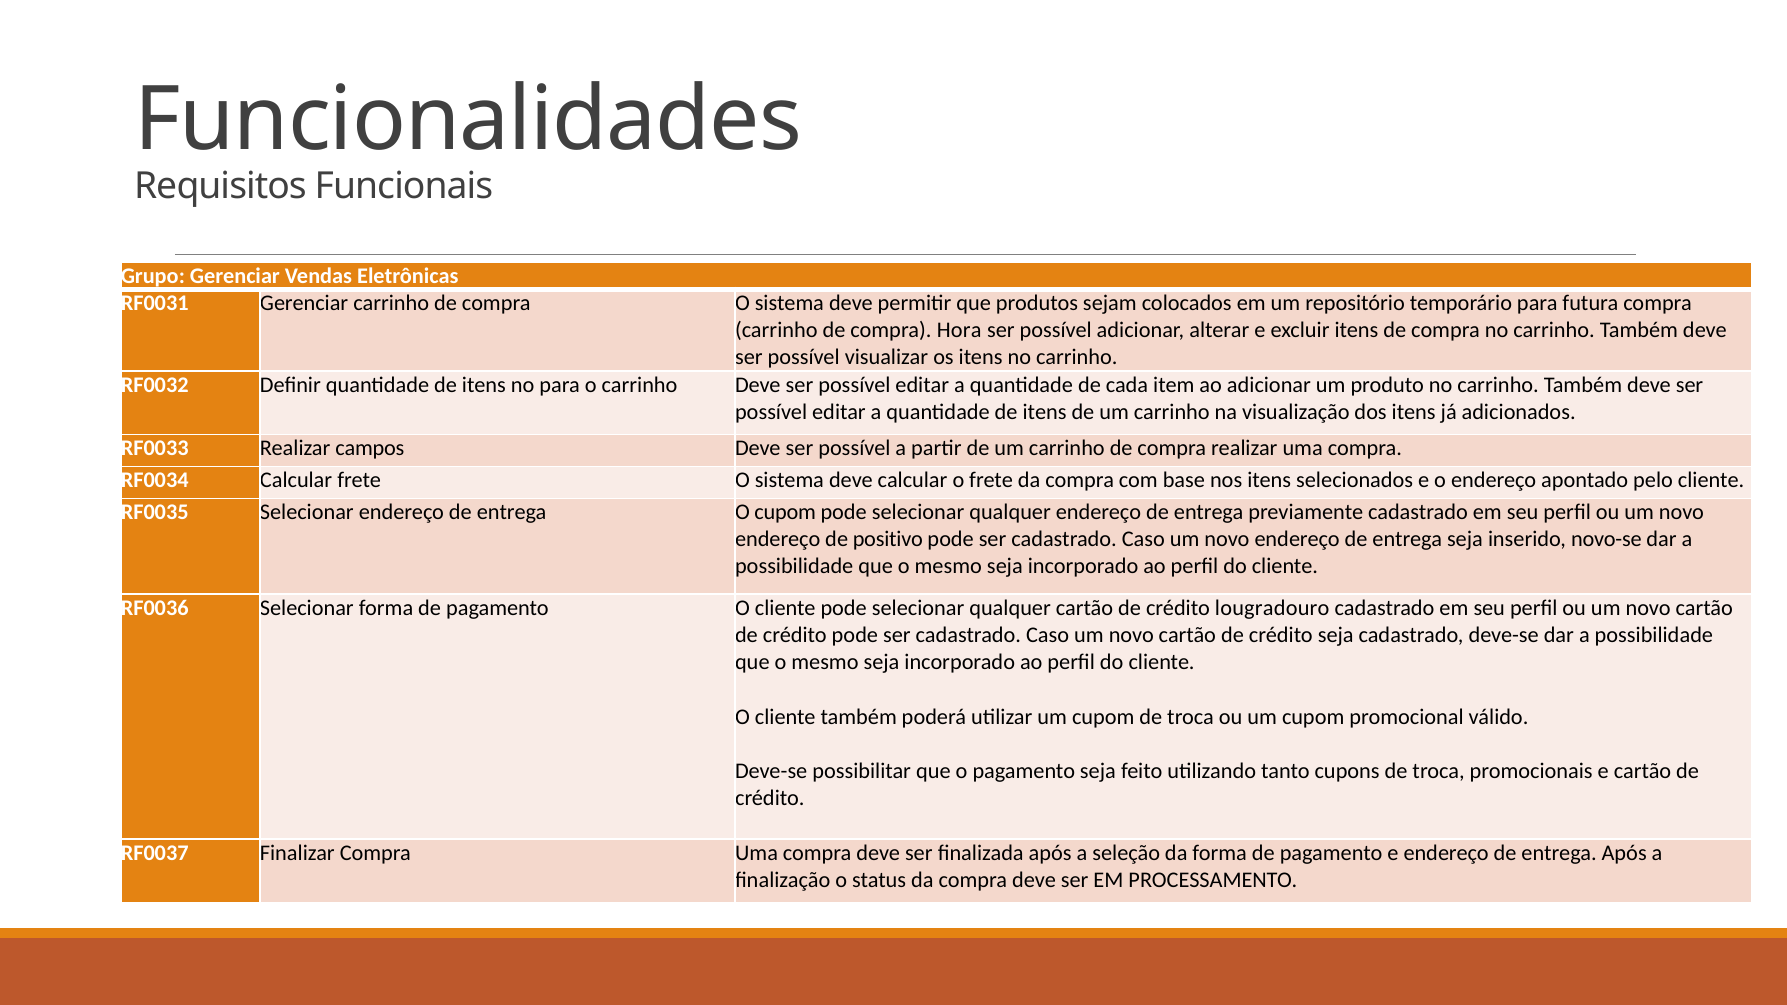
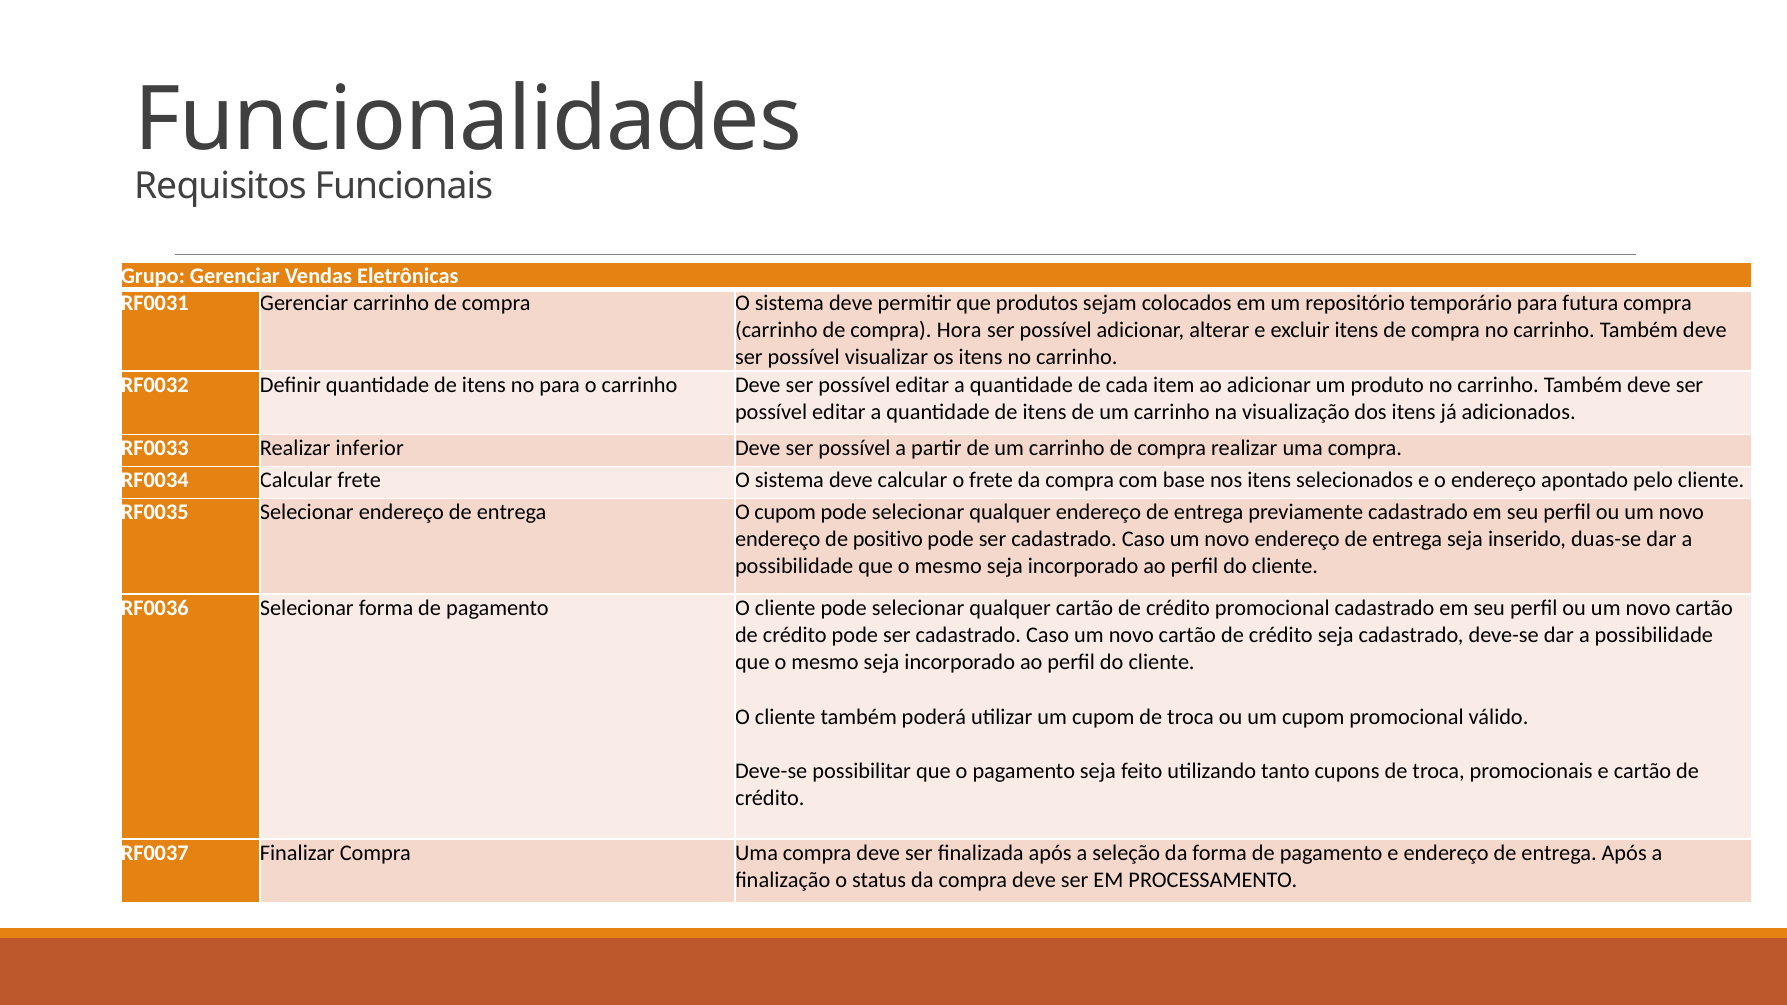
campos: campos -> inferior
novo-se: novo-se -> duas-se
crédito lougradouro: lougradouro -> promocional
